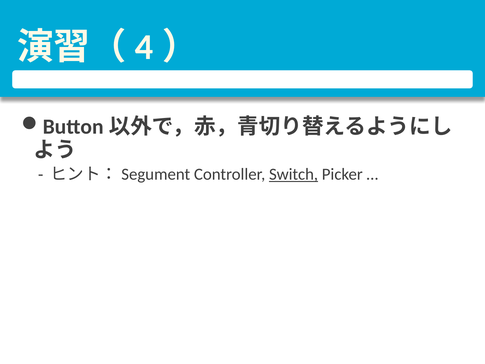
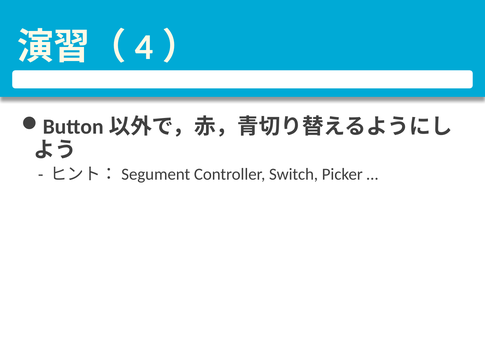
Switch underline: present -> none
